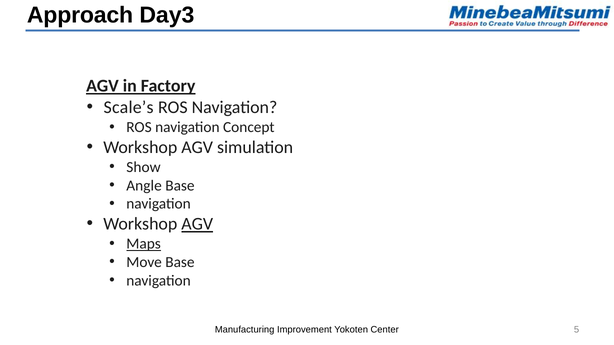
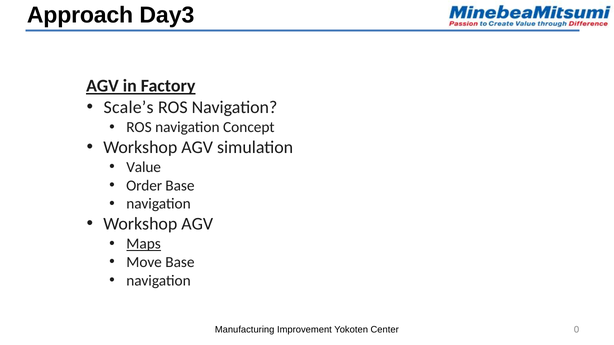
Show: Show -> Value
Angle: Angle -> Order
AGV at (197, 224) underline: present -> none
5: 5 -> 0
